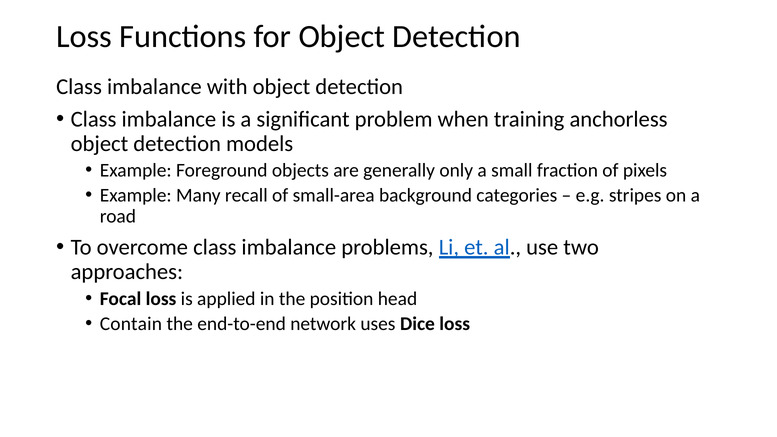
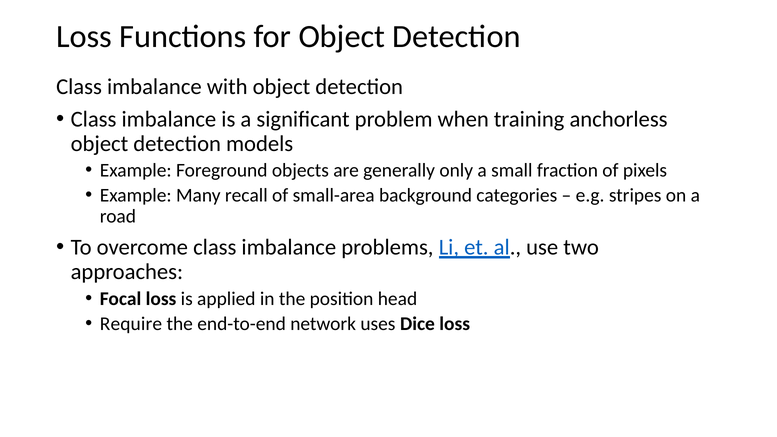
Contain: Contain -> Require
